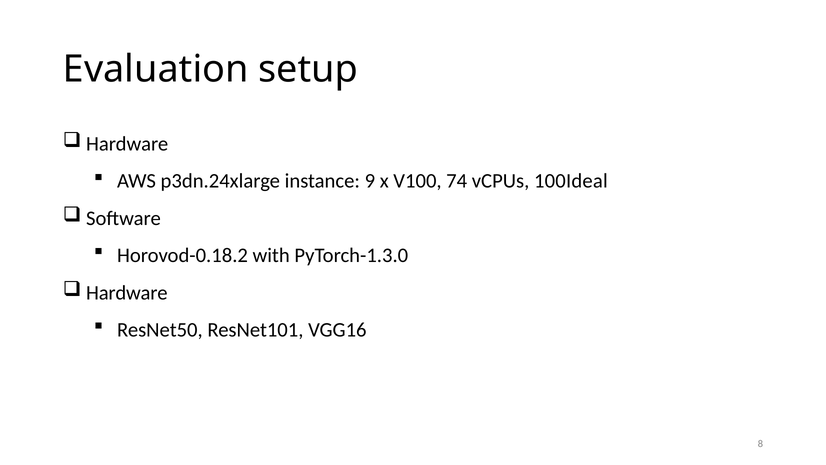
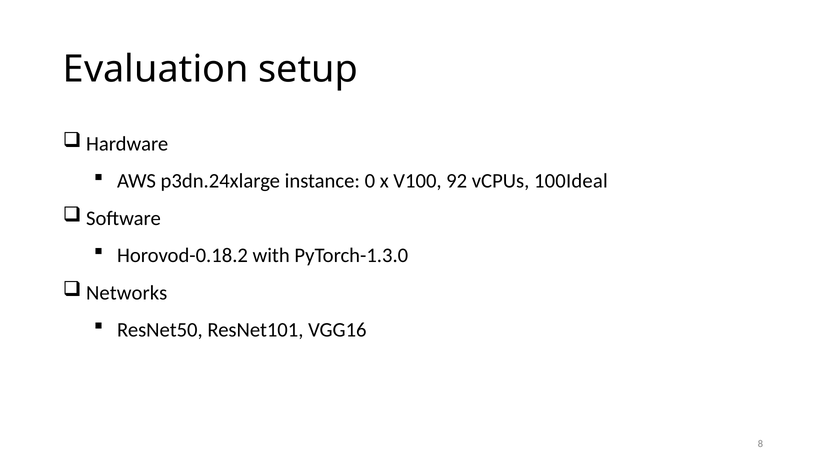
9: 9 -> 0
74: 74 -> 92
Hardware at (127, 292): Hardware -> Networks
